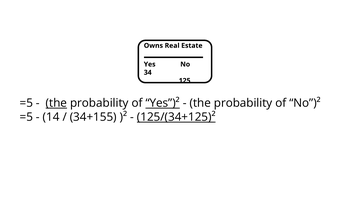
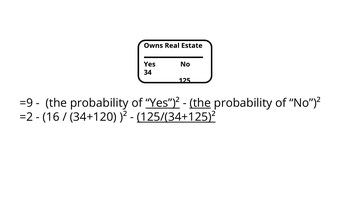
=5 at (26, 103): =5 -> =9
the at (56, 103) underline: present -> none
the at (200, 103) underline: none -> present
=5 at (26, 117): =5 -> =2
14: 14 -> 16
34+155: 34+155 -> 34+120
